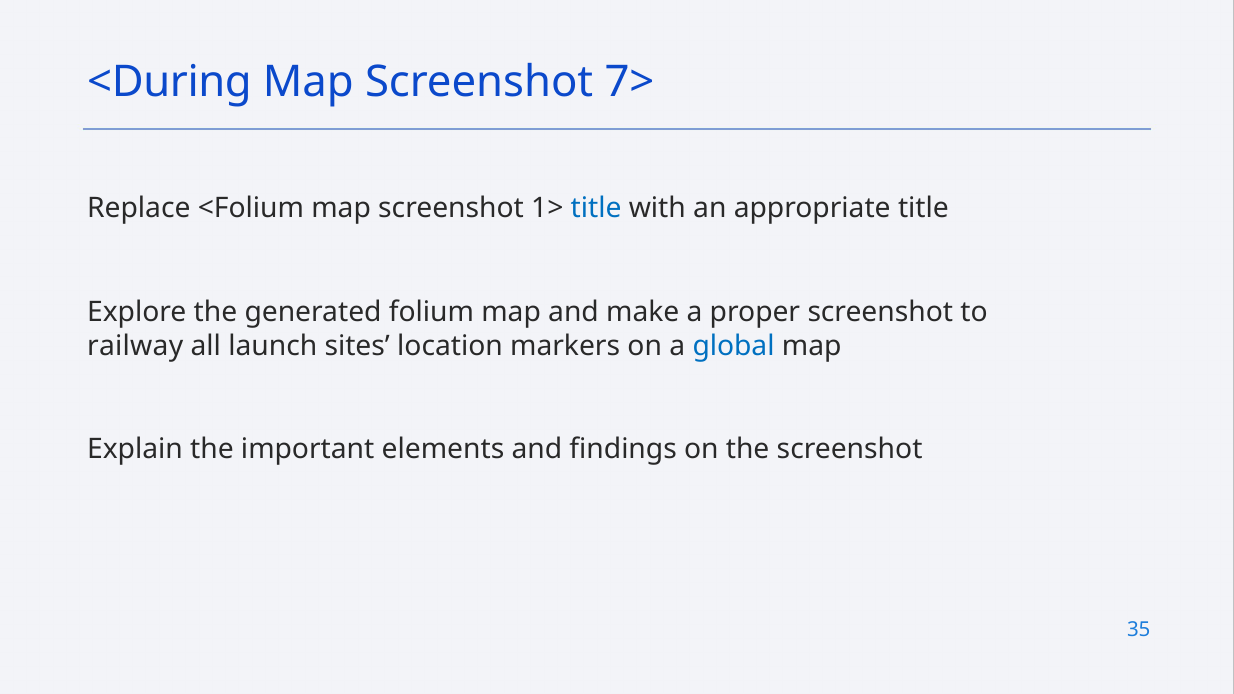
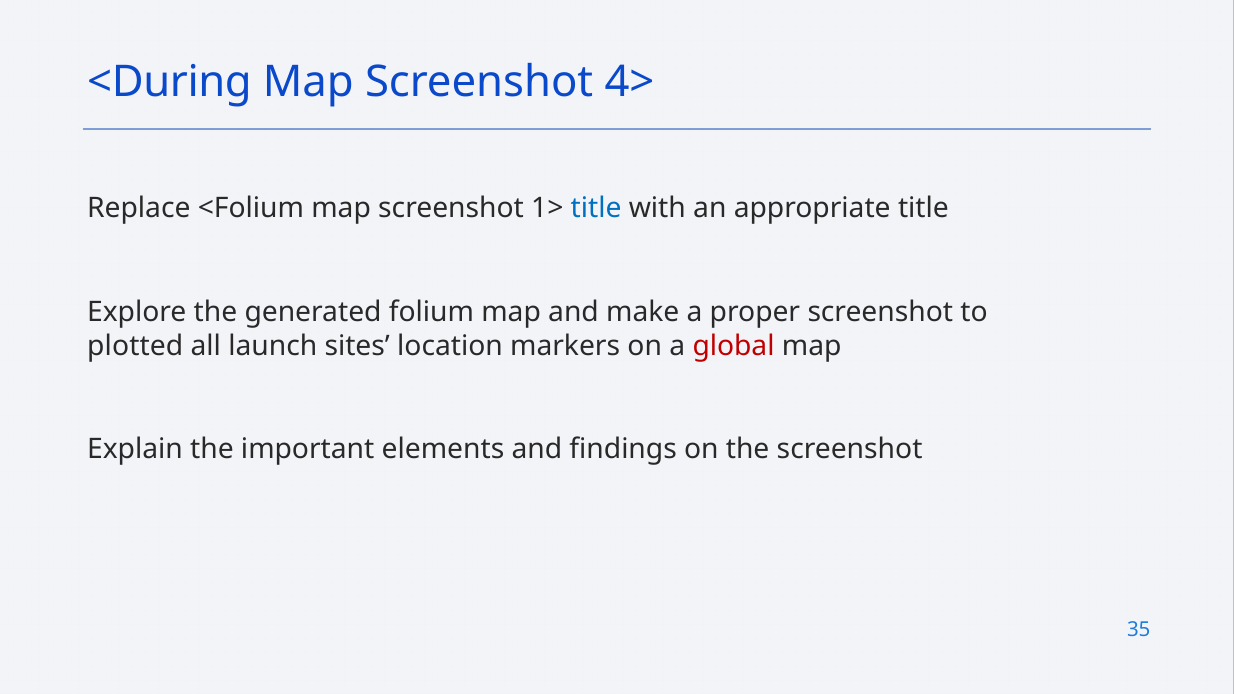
7>: 7> -> 4>
railway: railway -> plotted
global colour: blue -> red
